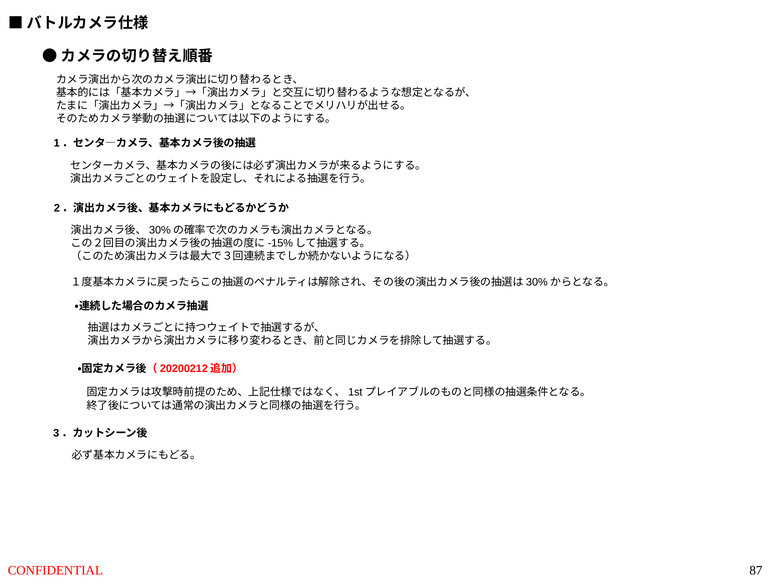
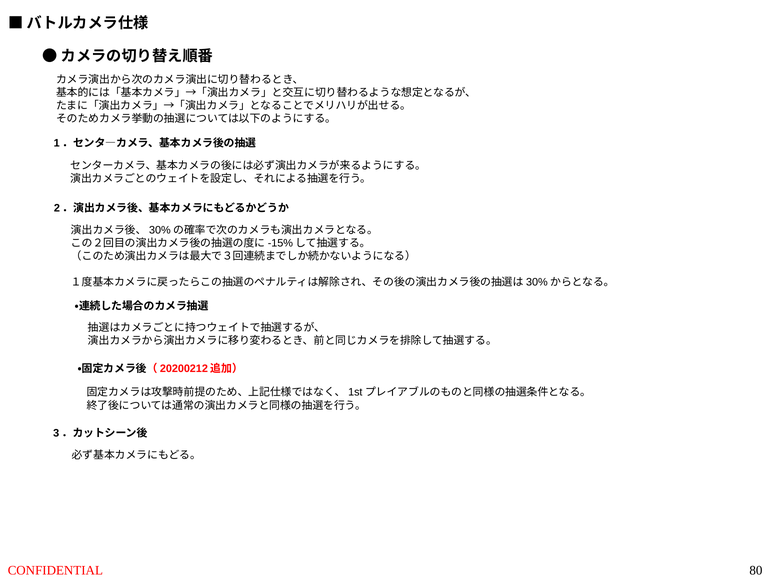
87: 87 -> 80
